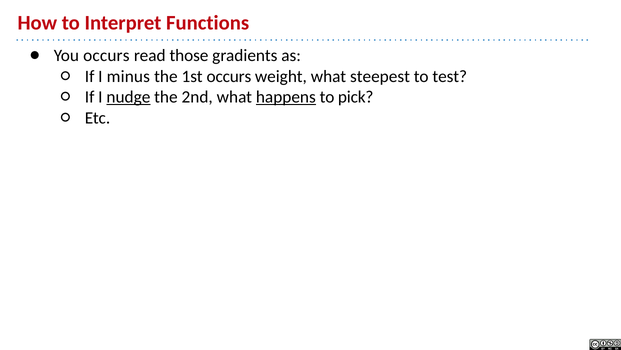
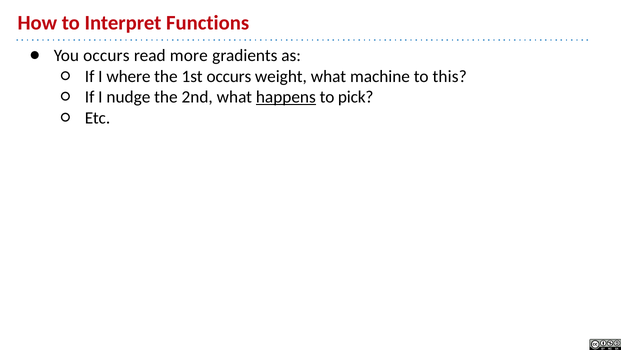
those: those -> more
minus: minus -> where
steepest: steepest -> machine
test: test -> this
nudge underline: present -> none
